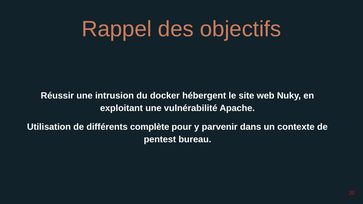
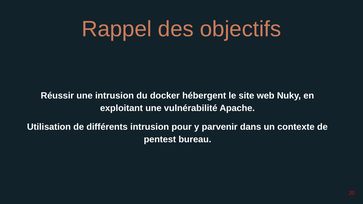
différents complète: complète -> intrusion
